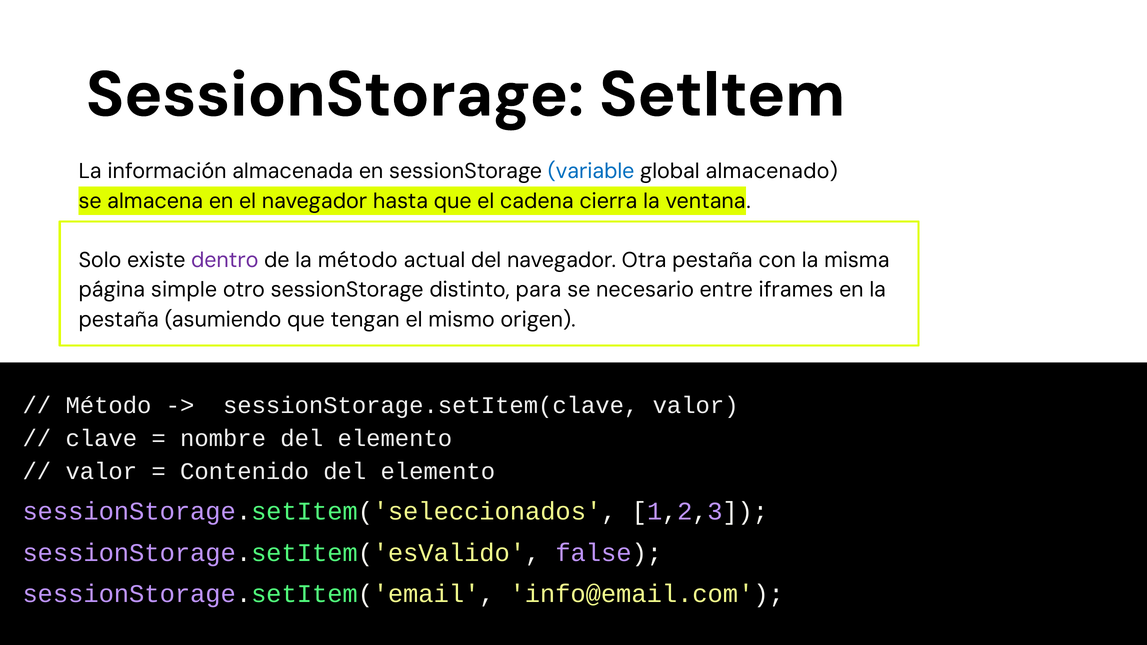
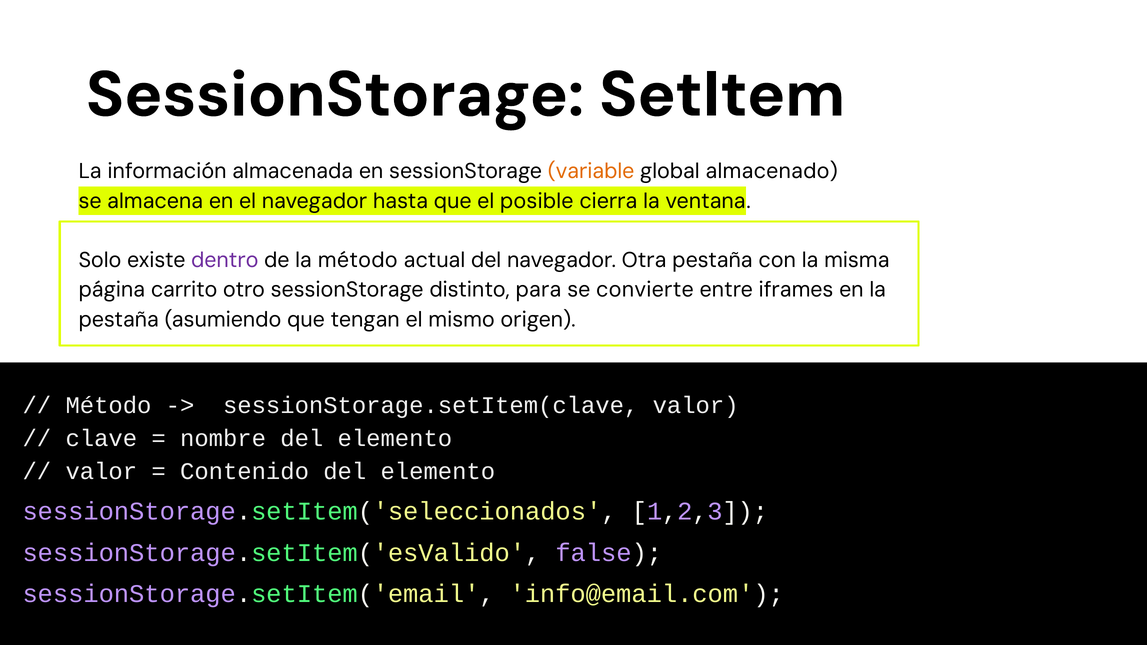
variable colour: blue -> orange
cadena: cadena -> posible
simple: simple -> carrito
necesario: necesario -> convierte
